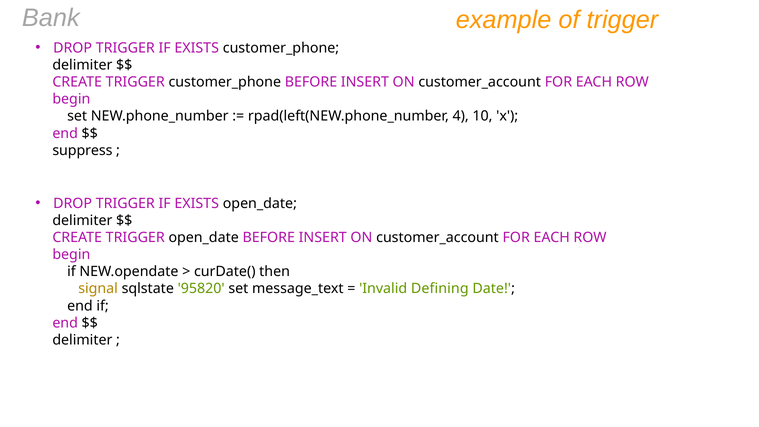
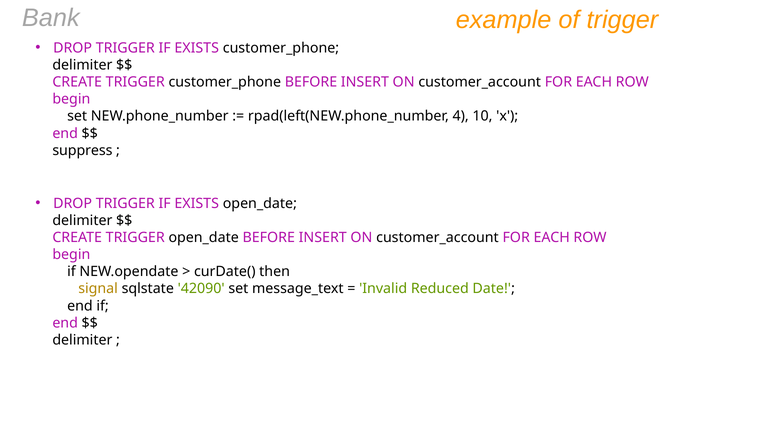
95820: 95820 -> 42090
Defining: Defining -> Reduced
